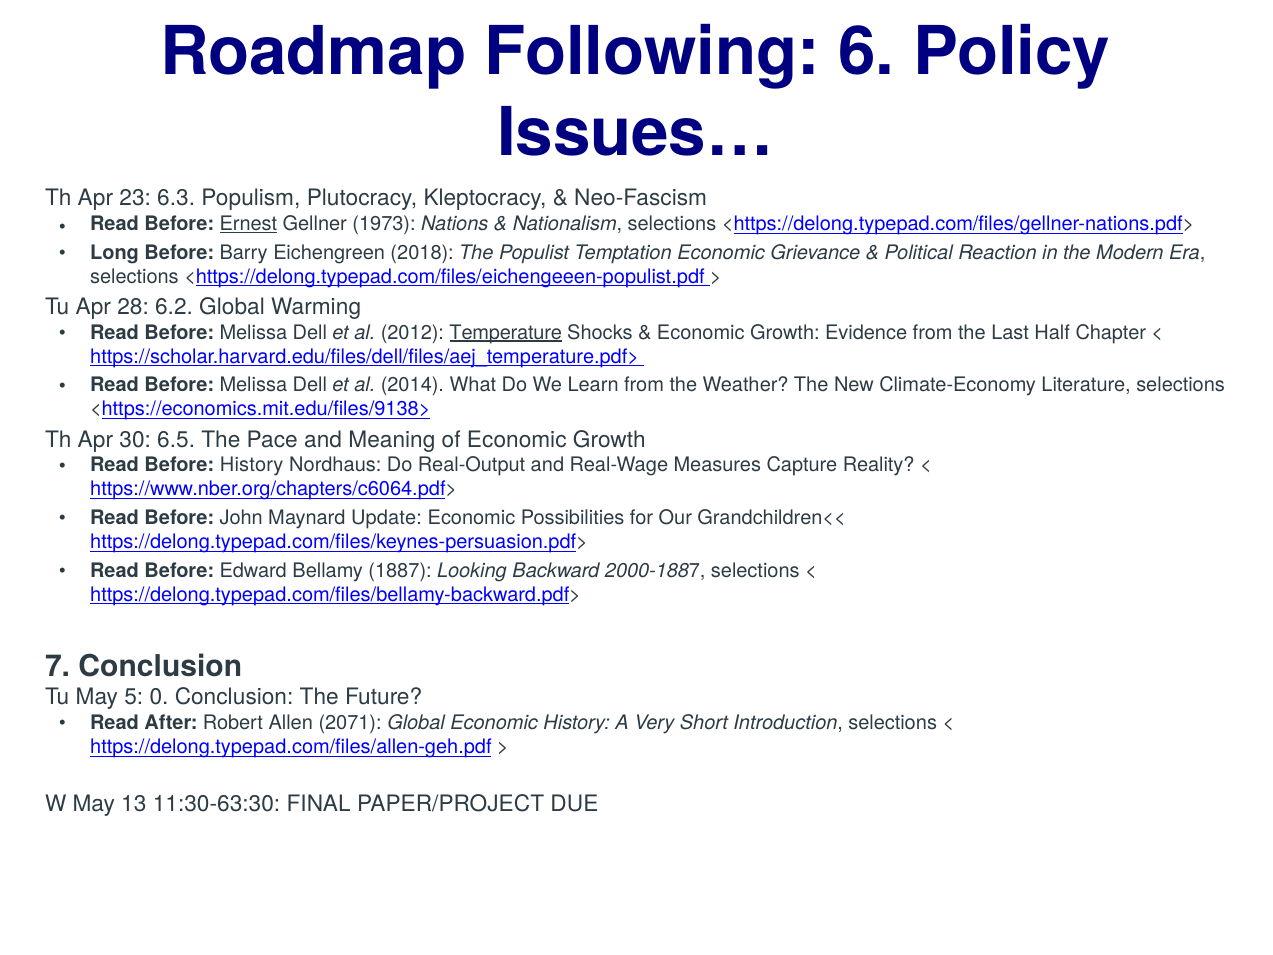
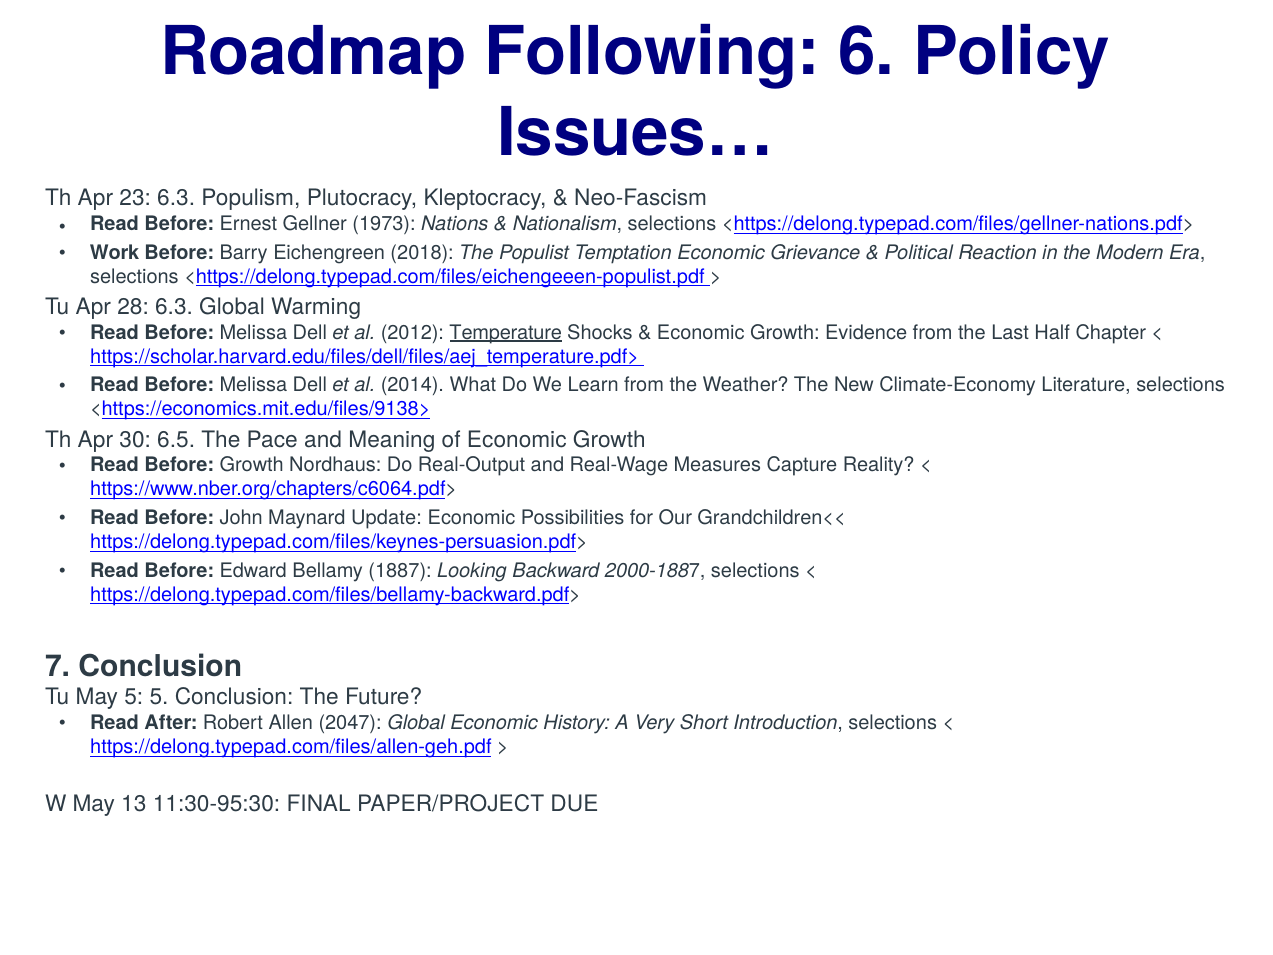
Ernest underline: present -> none
Long: Long -> Work
28 6.2: 6.2 -> 6.3
Before History: History -> Growth
5 0: 0 -> 5
2071: 2071 -> 2047
11:30-63:30: 11:30-63:30 -> 11:30-95:30
